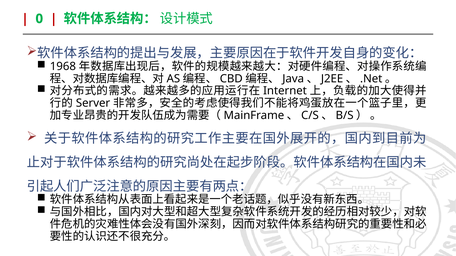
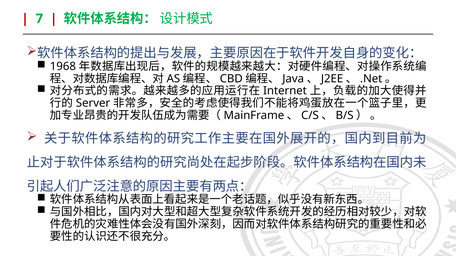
0: 0 -> 7
